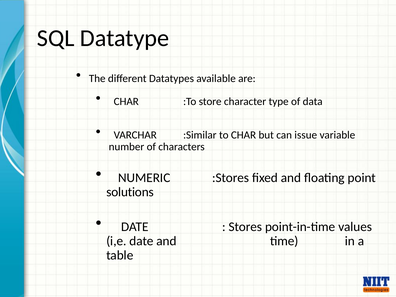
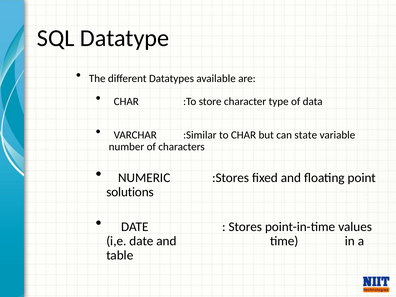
issue: issue -> state
